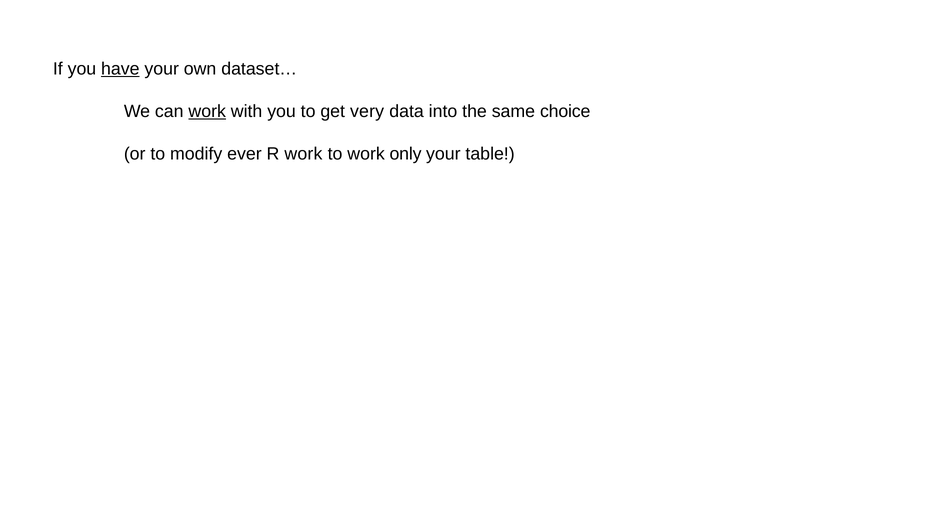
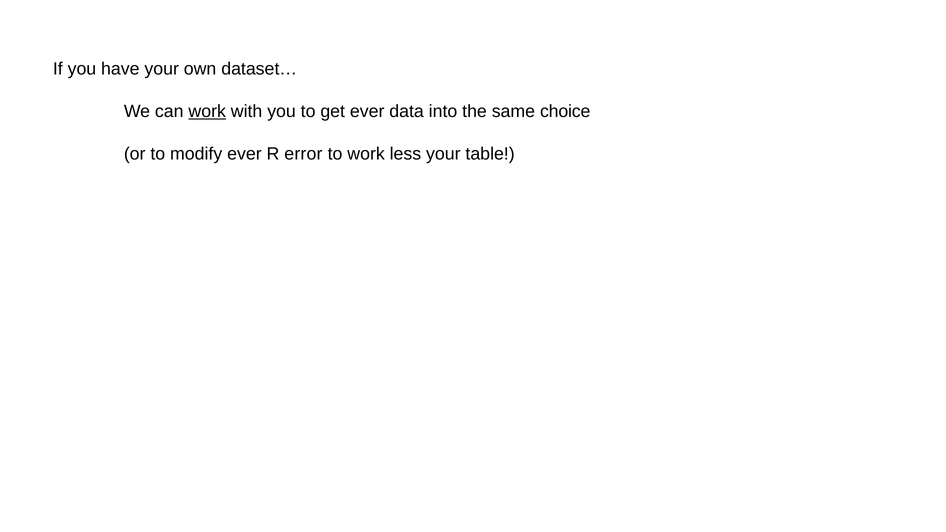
have underline: present -> none
get very: very -> ever
R work: work -> error
only: only -> less
